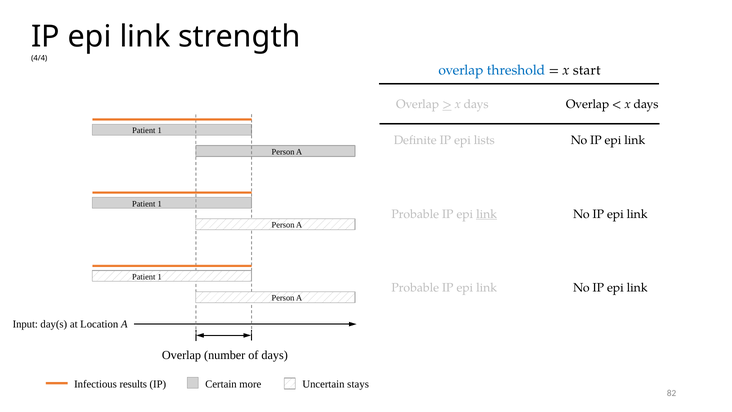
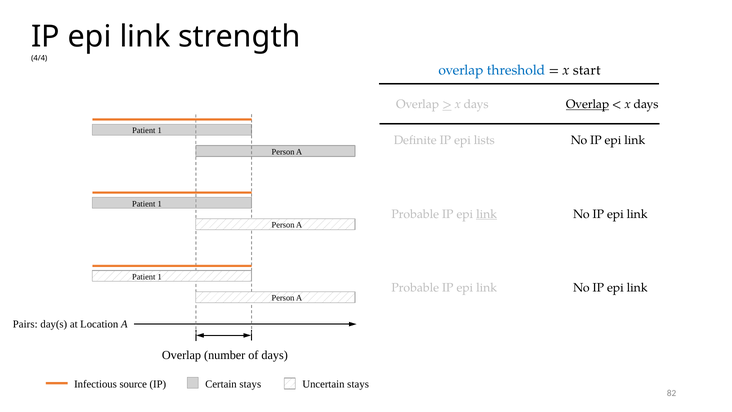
Overlap at (588, 104) underline: none -> present
Input: Input -> Pairs
results: results -> source
Certain more: more -> stays
